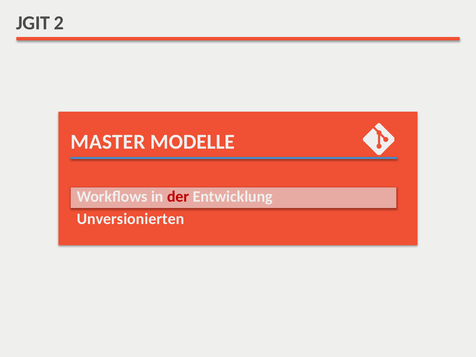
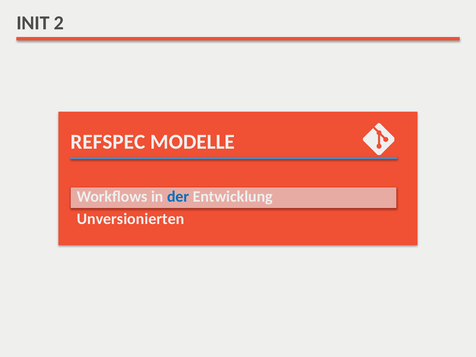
JGIT: JGIT -> INIT
MASTER: MASTER -> REFSPEC
der colour: red -> blue
